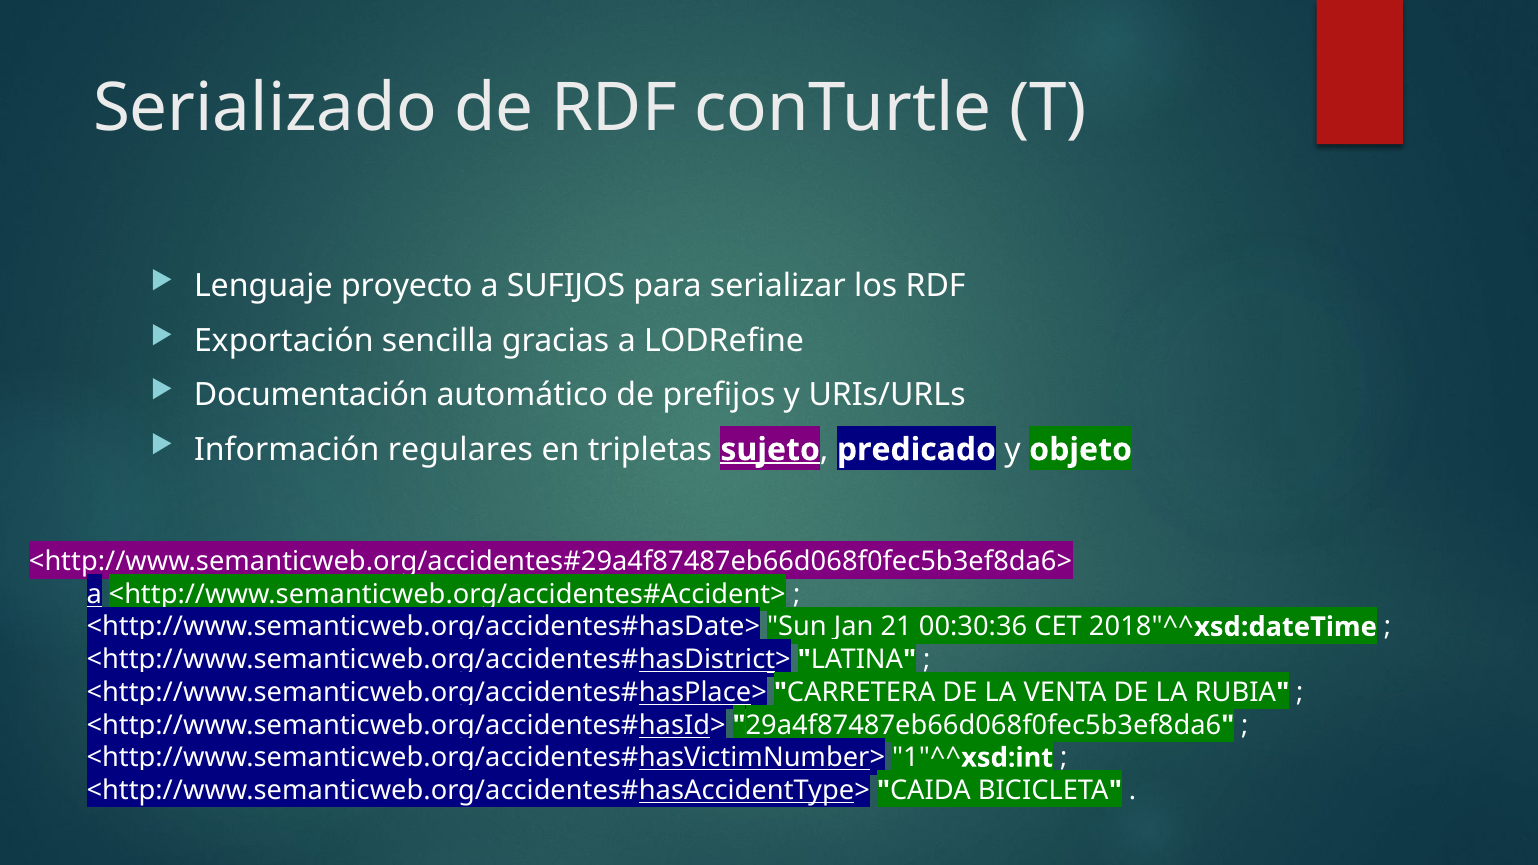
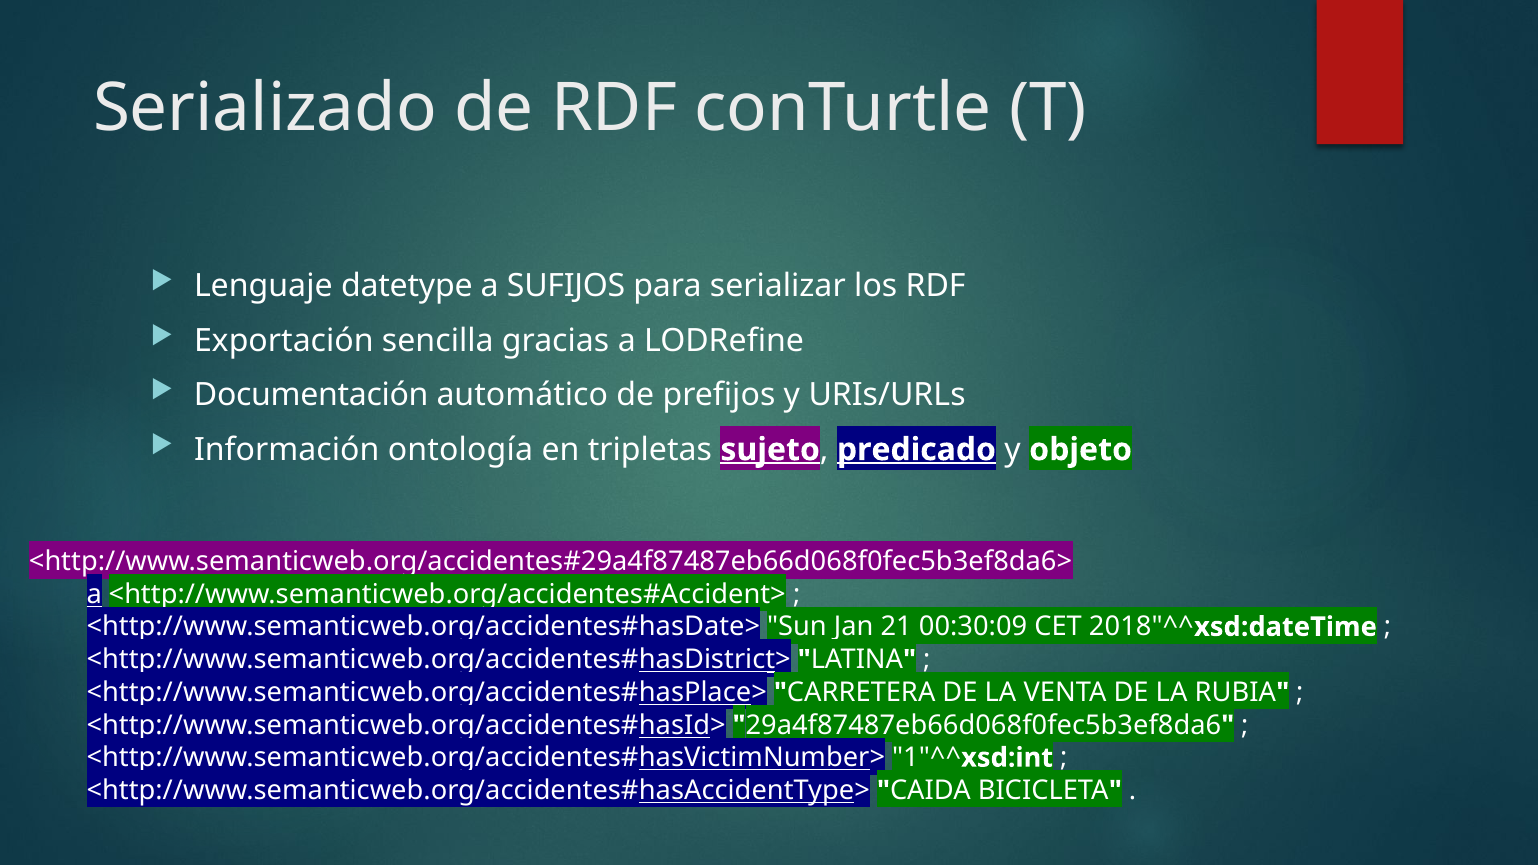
proyecto: proyecto -> datetype
regulares: regulares -> ontología
predicado underline: none -> present
00:30:36: 00:30:36 -> 00:30:09
